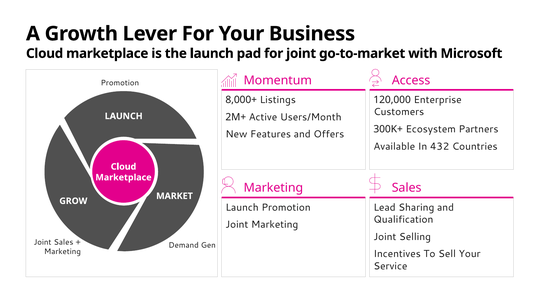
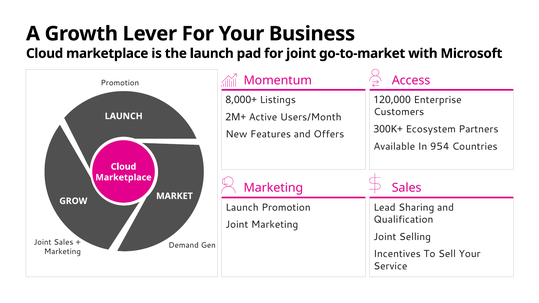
432: 432 -> 954
